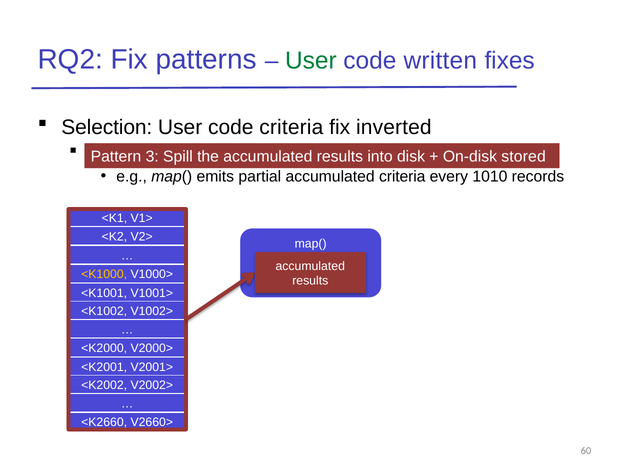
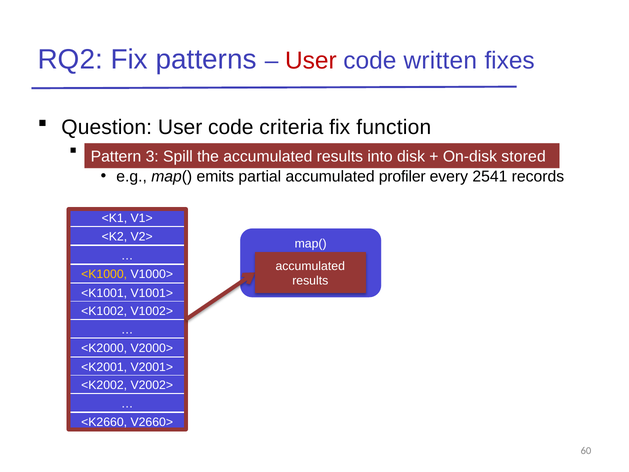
User at (311, 61) colour: green -> red
Selection: Selection -> Question
inverted: inverted -> function
accumulated criteria: criteria -> profiler
1010: 1010 -> 2541
